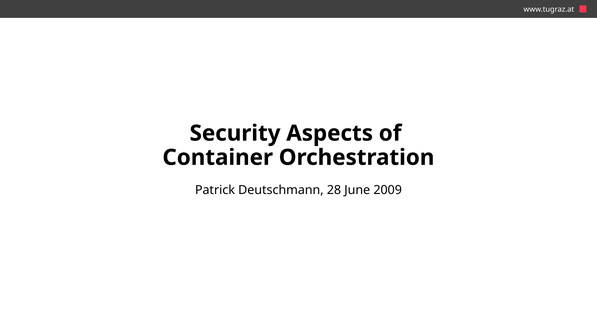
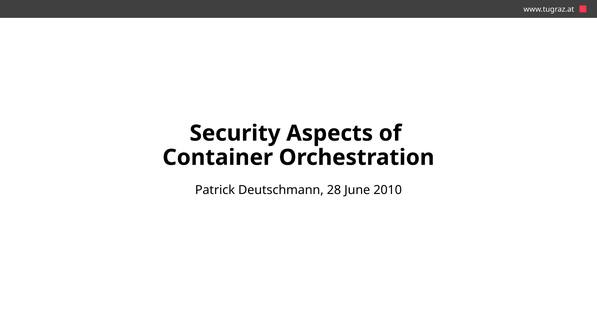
2009: 2009 -> 2010
